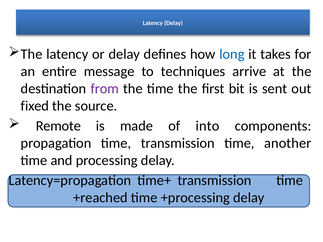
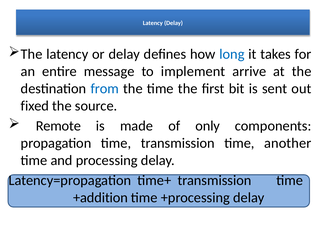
techniques: techniques -> implement
from colour: purple -> blue
into: into -> only
+reached: +reached -> +addition
